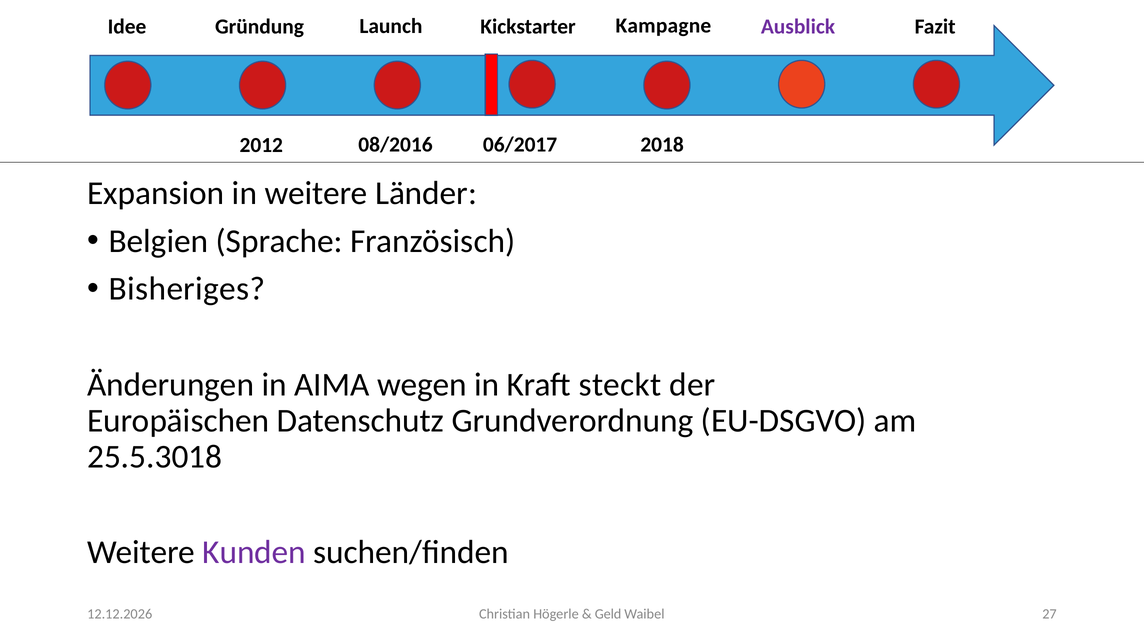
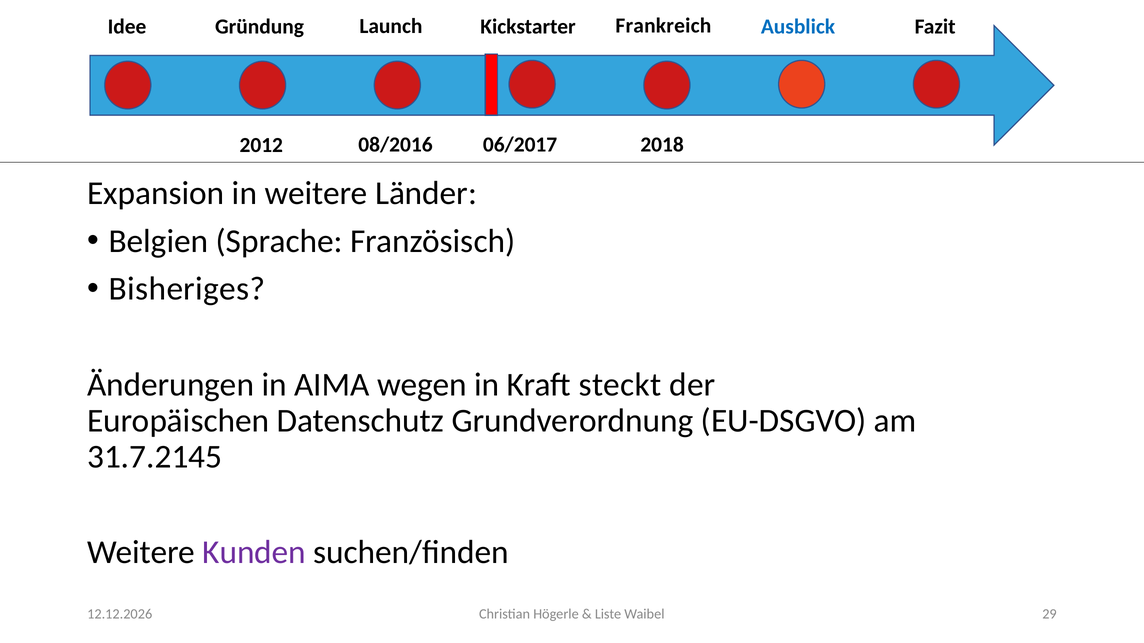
Kampagne: Kampagne -> Frankreich
Ausblick colour: purple -> blue
25.5.3018: 25.5.3018 -> 31.7.2145
27: 27 -> 29
Geld: Geld -> Liste
